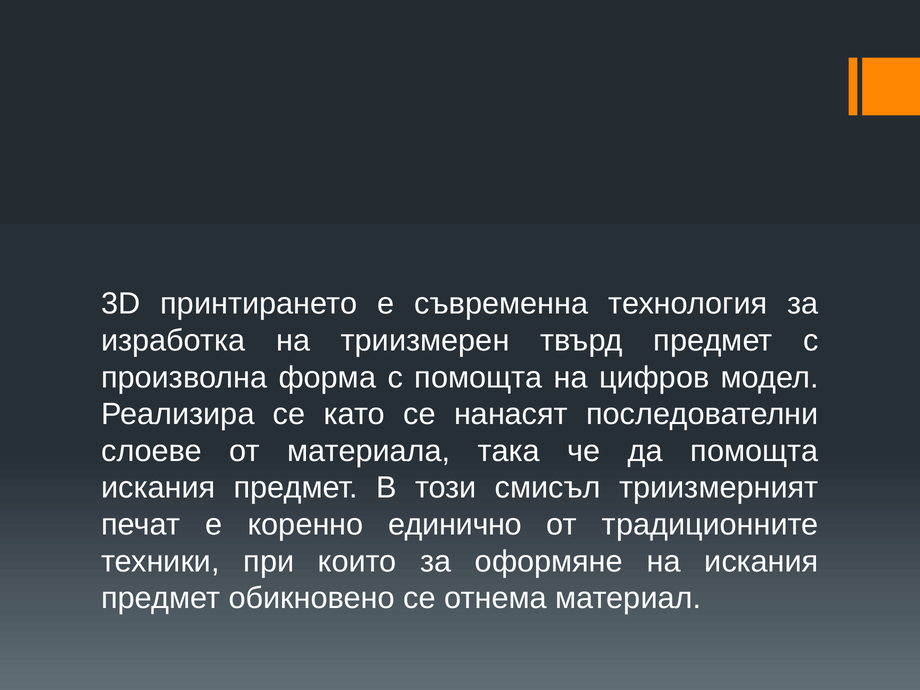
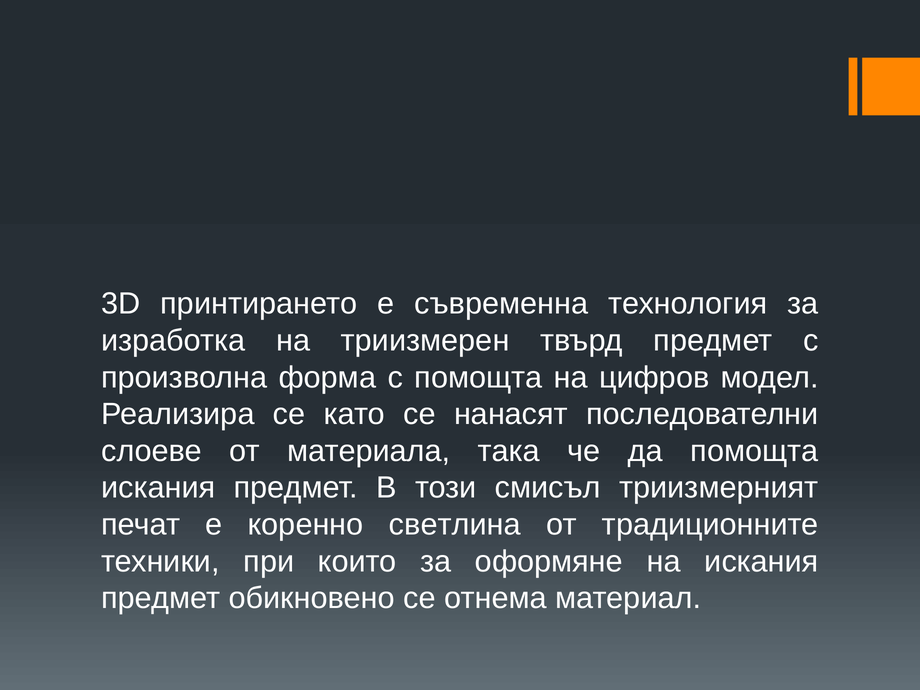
единично: единично -> светлина
